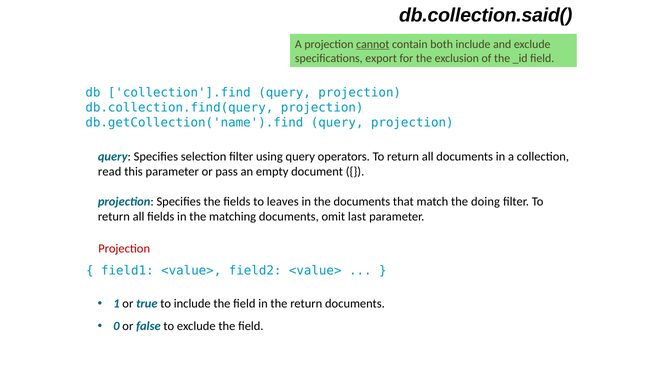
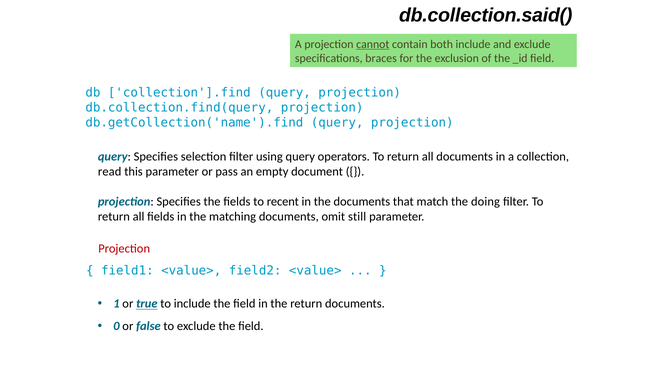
export: export -> braces
leaves: leaves -> recent
last: last -> still
true underline: none -> present
